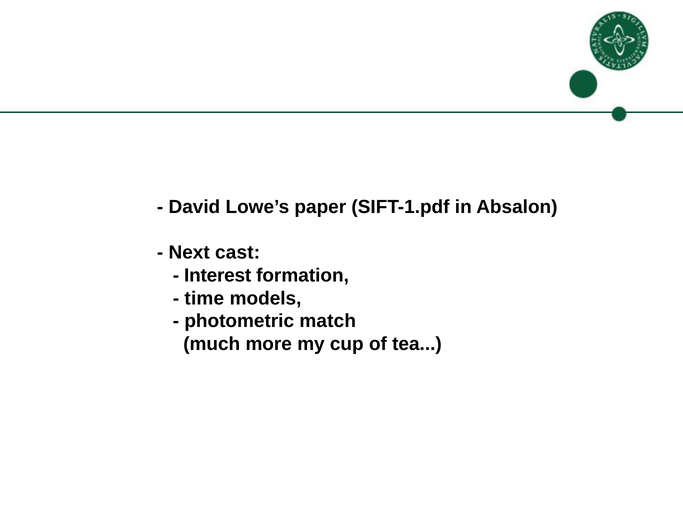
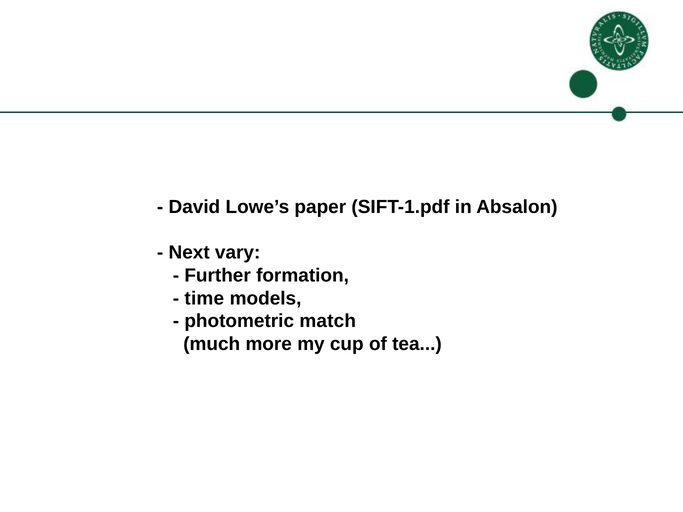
cast: cast -> vary
Interest: Interest -> Further
